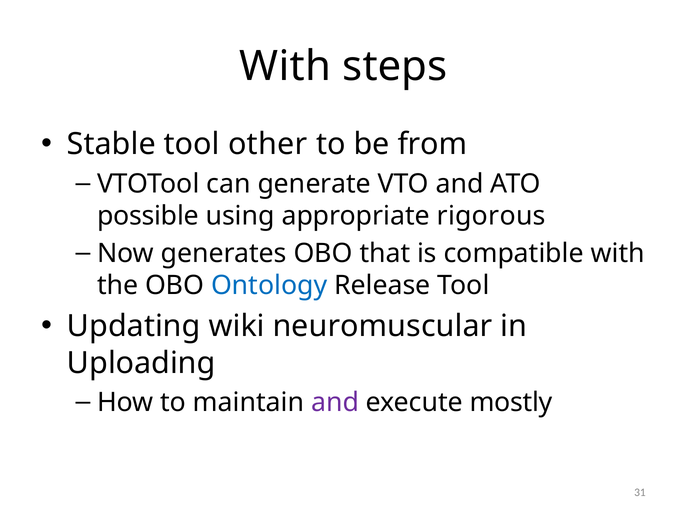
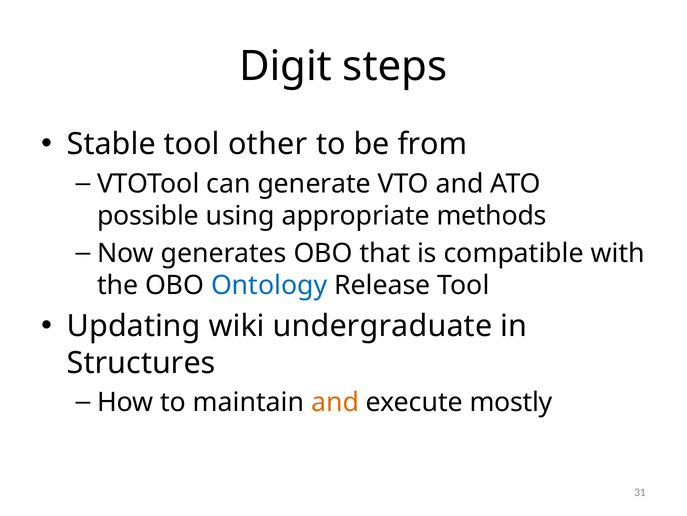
With at (285, 67): With -> Digit
rigorous: rigorous -> methods
neuromuscular: neuromuscular -> undergraduate
Uploading: Uploading -> Structures
and at (335, 402) colour: purple -> orange
